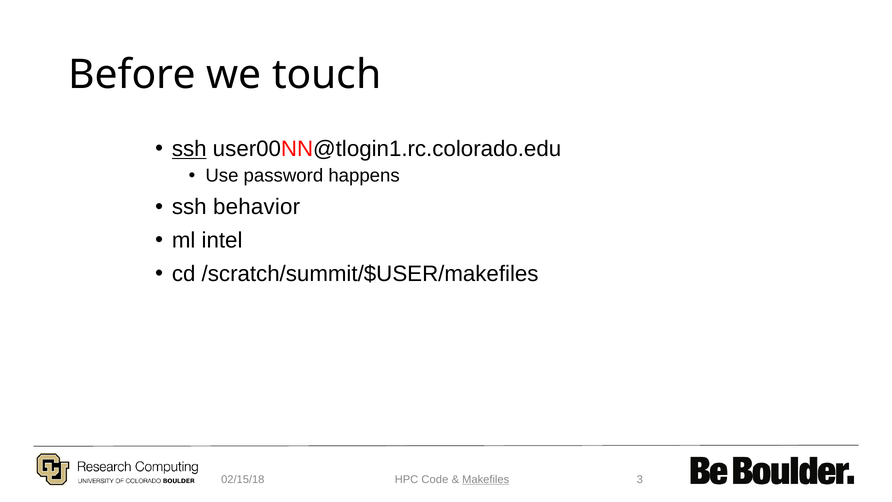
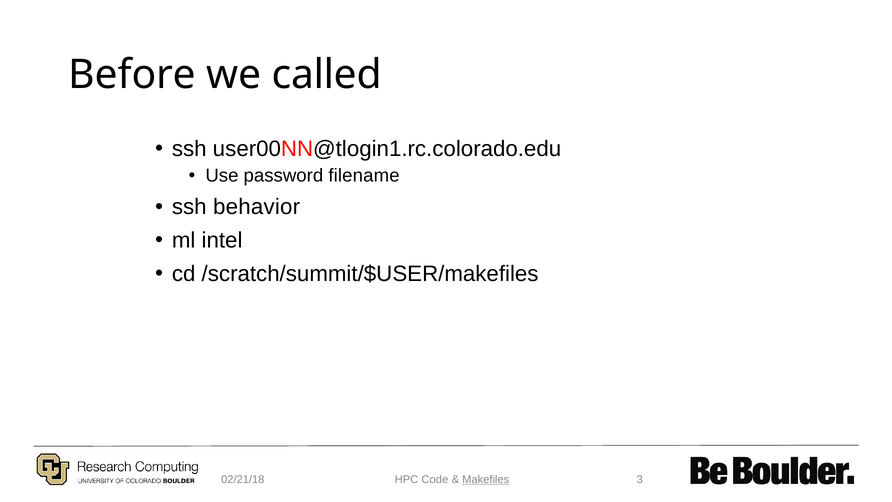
touch: touch -> called
ssh at (189, 149) underline: present -> none
happens: happens -> filename
02/15/18: 02/15/18 -> 02/21/18
